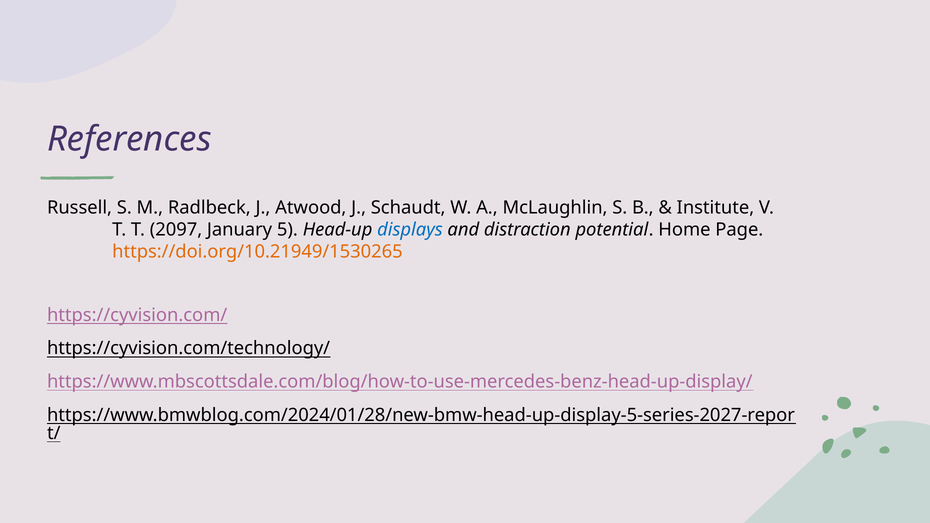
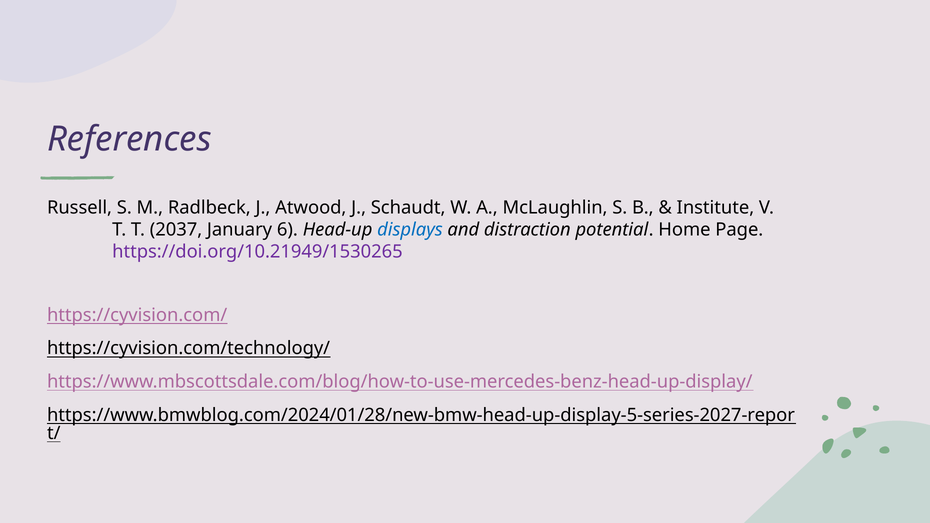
2097: 2097 -> 2037
5: 5 -> 6
https://doi.org/10.21949/1530265 colour: orange -> purple
